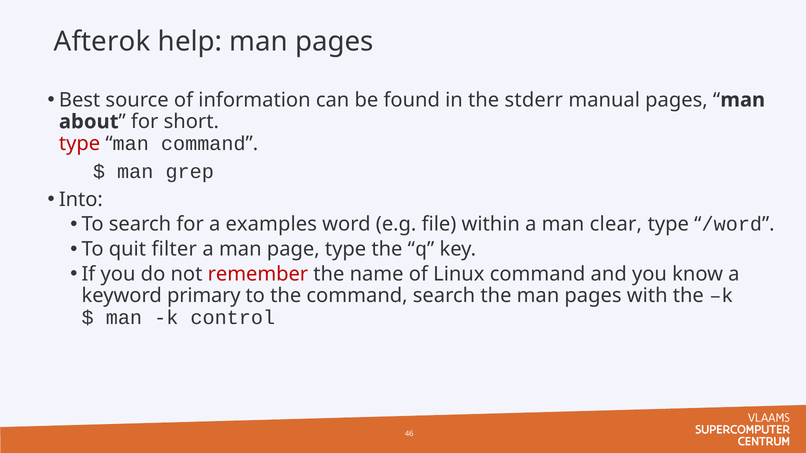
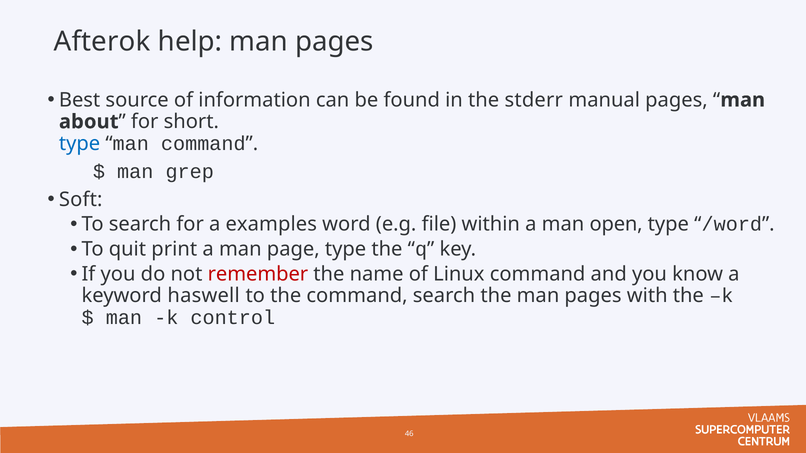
type at (80, 144) colour: red -> blue
Into: Into -> Soft
clear: clear -> open
filter: filter -> print
primary: primary -> haswell
